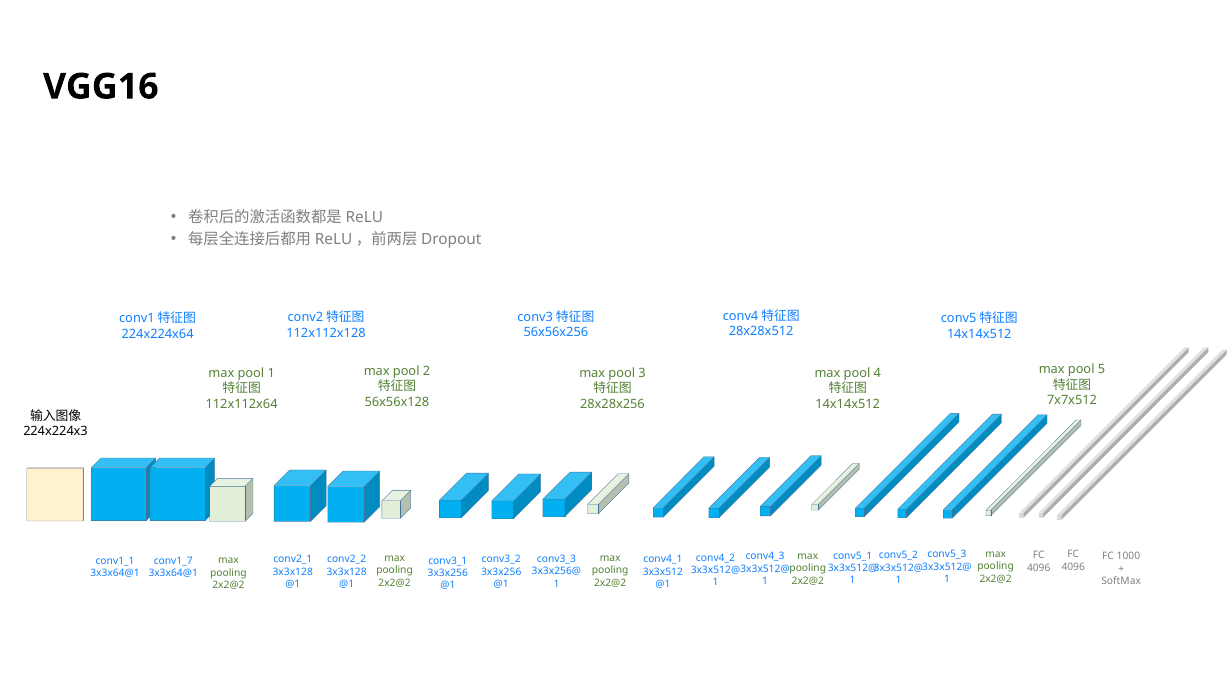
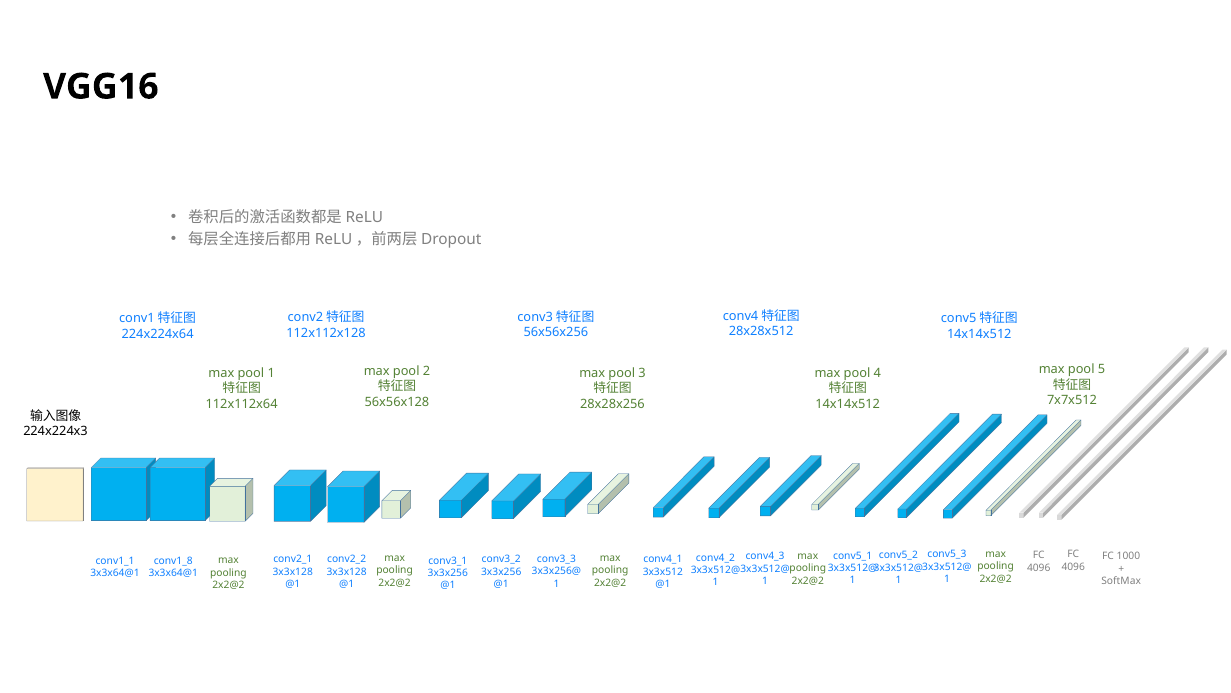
conv1_7: conv1_7 -> conv1_8
